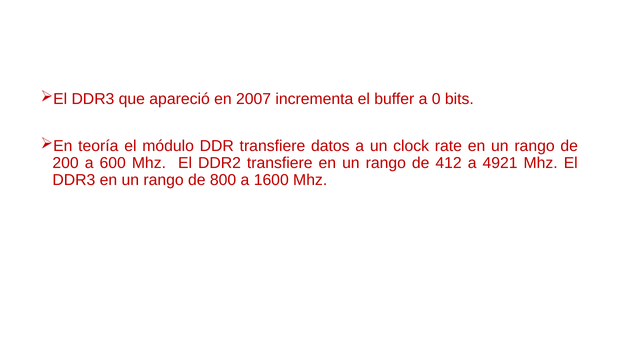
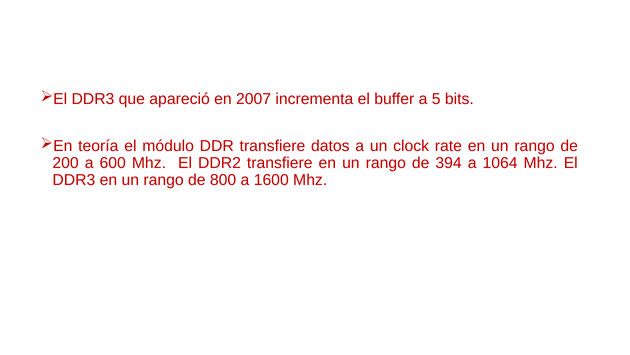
0: 0 -> 5
412: 412 -> 394
4921: 4921 -> 1064
